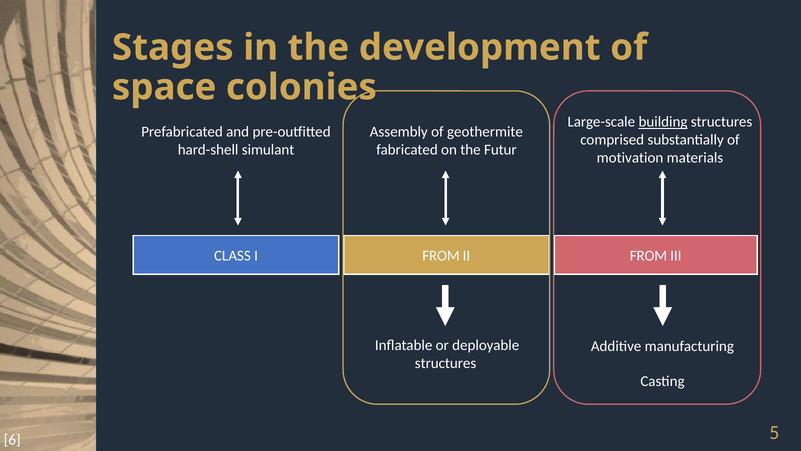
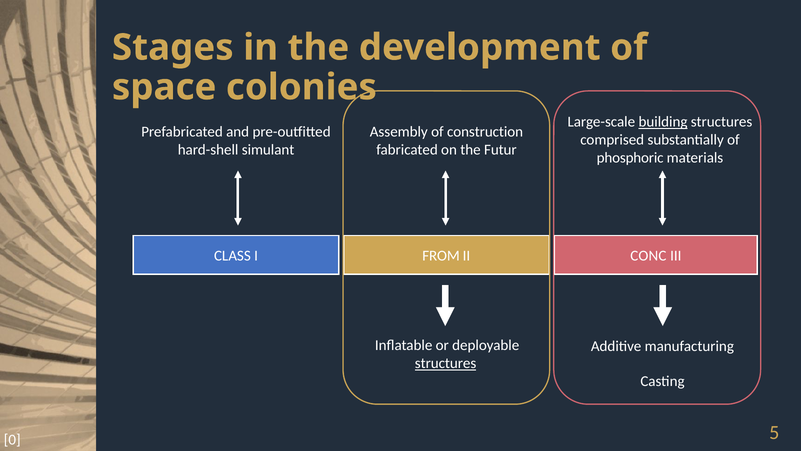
geothermite: geothermite -> construction
motivation: motivation -> phosphoric
I FROM: FROM -> CONC
structures at (446, 363) underline: none -> present
6: 6 -> 0
